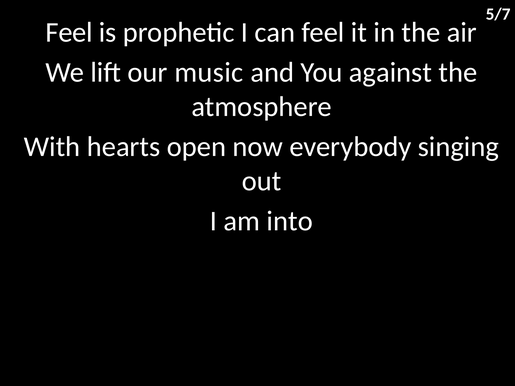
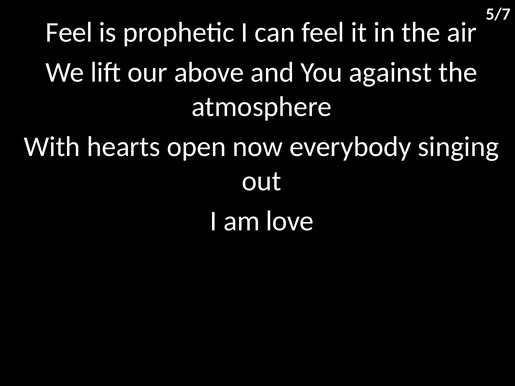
music: music -> above
into: into -> love
